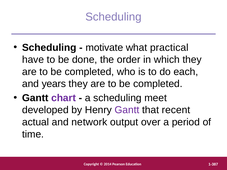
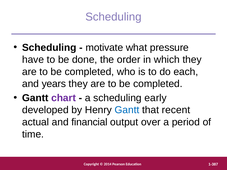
practical: practical -> pressure
meet: meet -> early
Gantt at (127, 110) colour: purple -> blue
network: network -> financial
